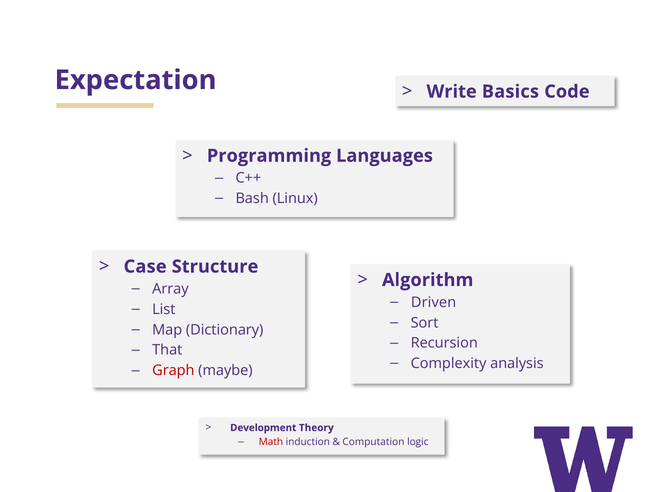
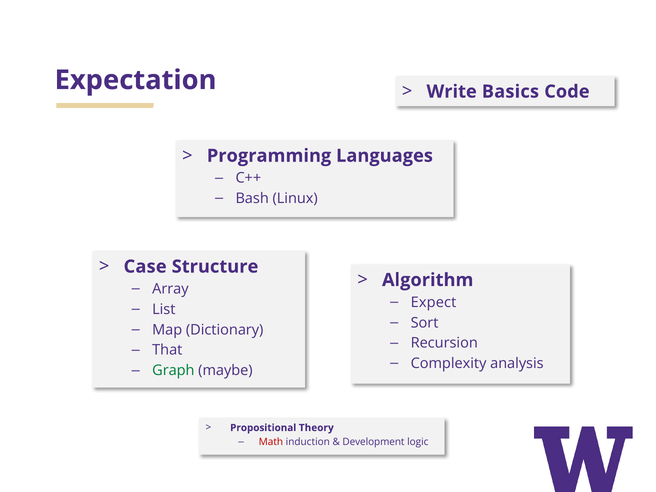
Driven: Driven -> Expect
Graph colour: red -> green
Development: Development -> Propositional
Computation: Computation -> Development
